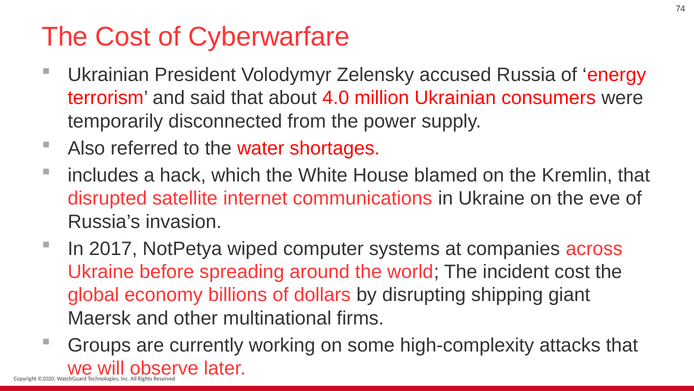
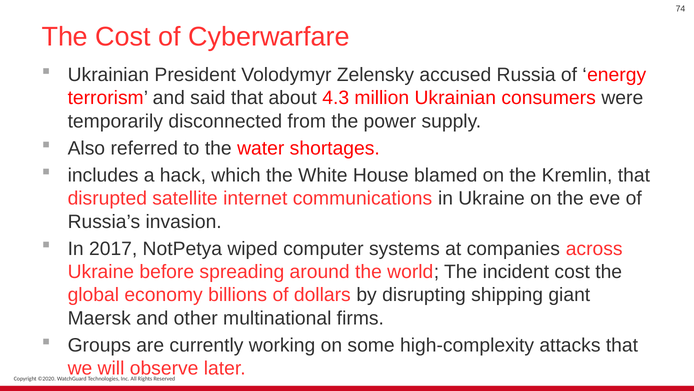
4.0: 4.0 -> 4.3
